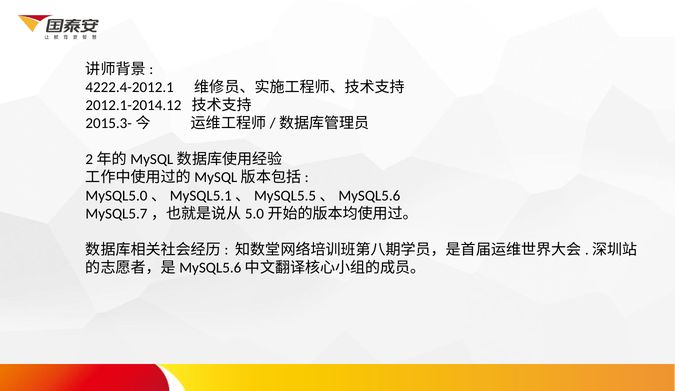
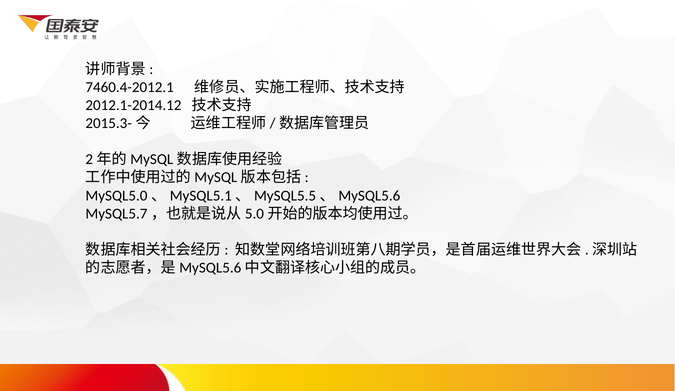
4222.4-2012.1: 4222.4-2012.1 -> 7460.4-2012.1
